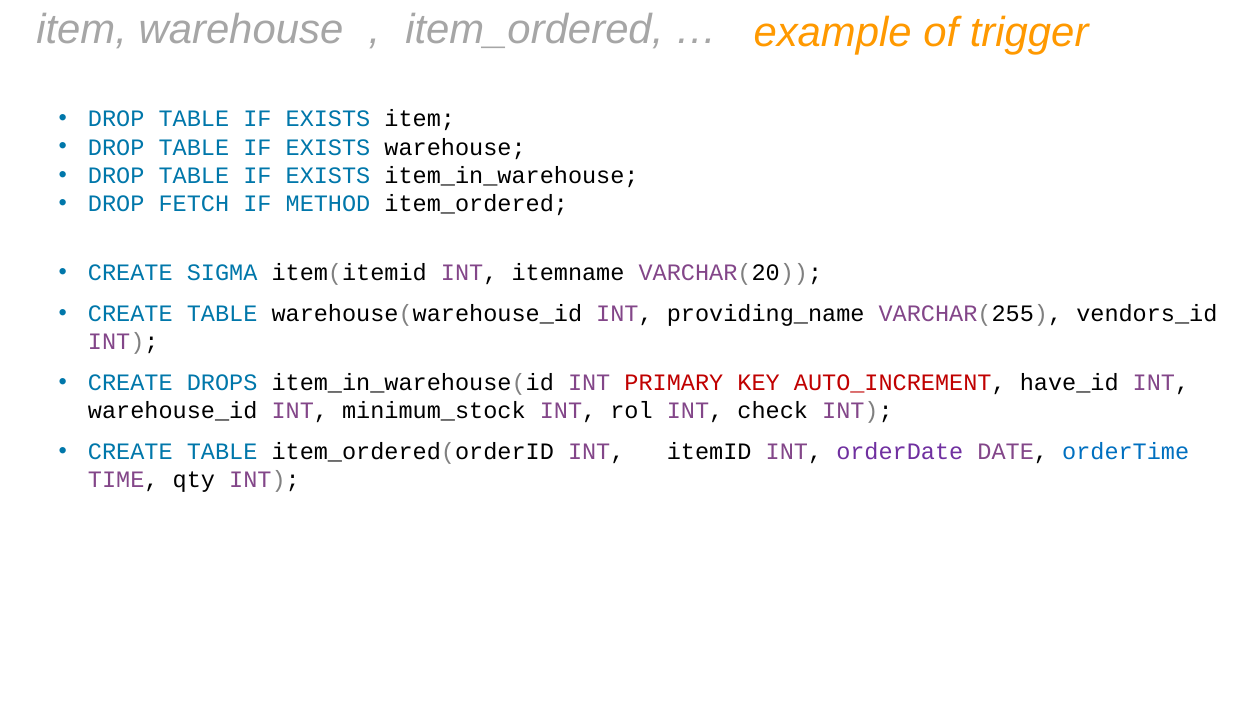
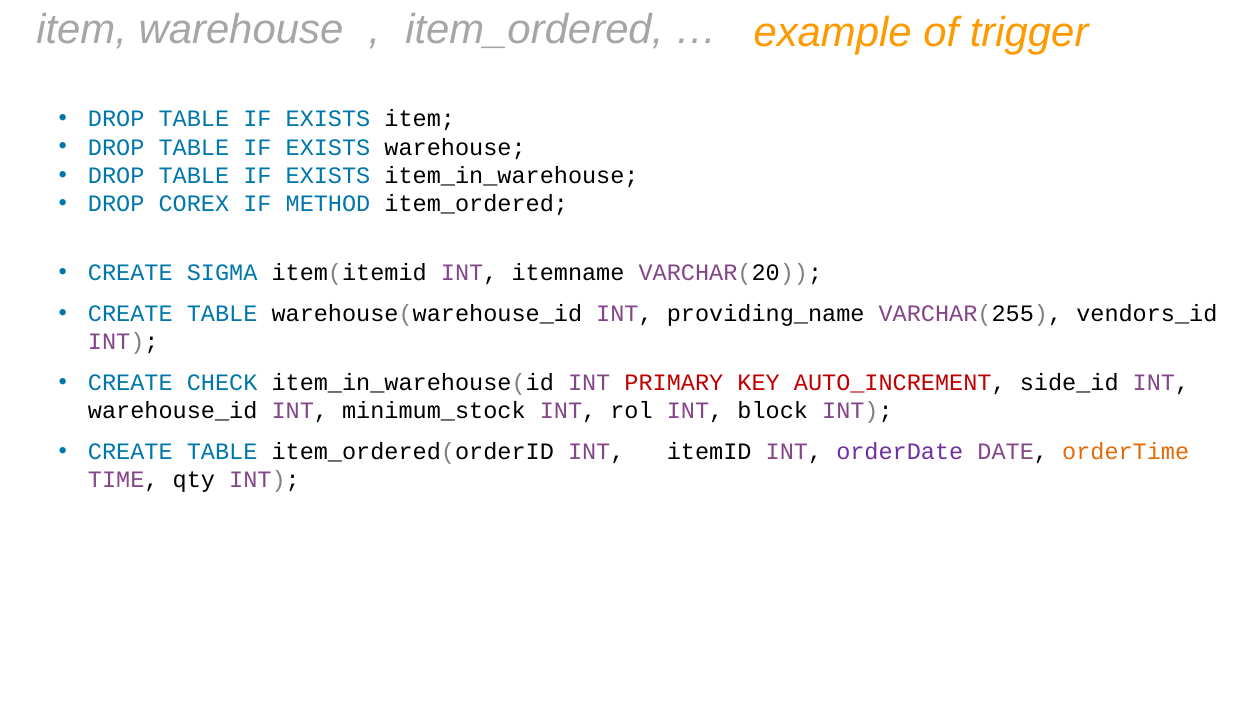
FETCH: FETCH -> COREX
DROPS: DROPS -> CHECK
have_id: have_id -> side_id
check: check -> block
orderTime colour: blue -> orange
